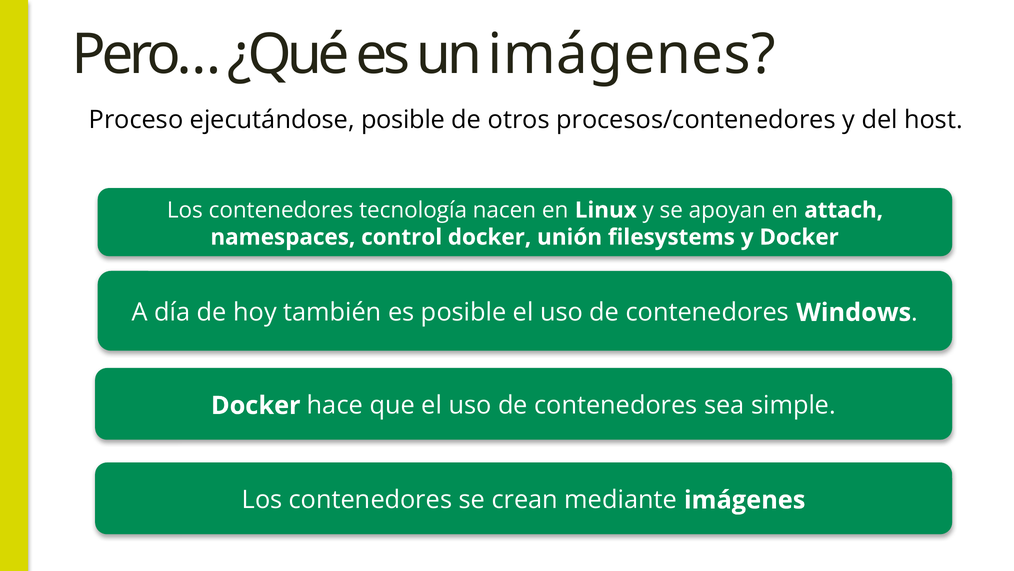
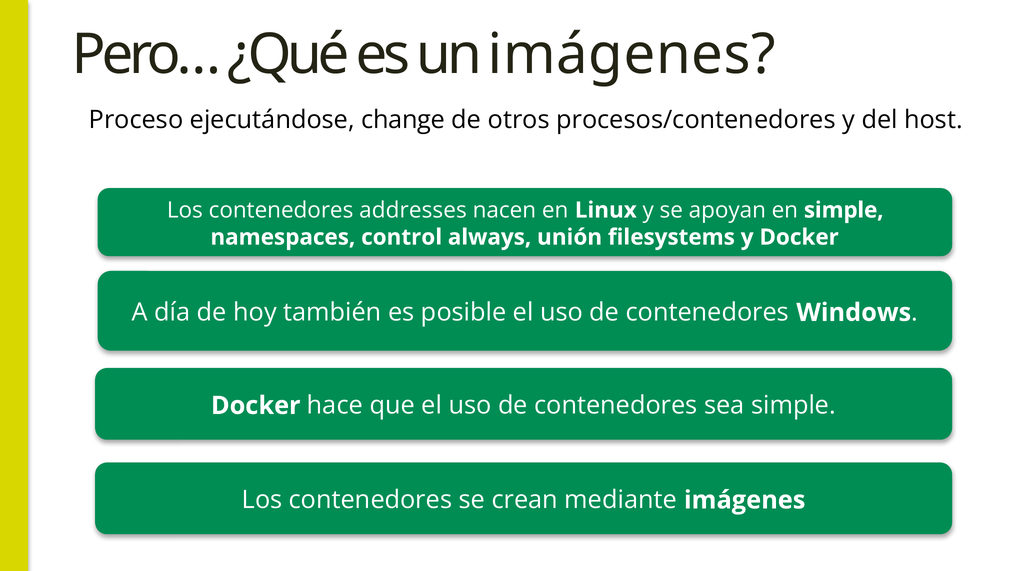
ejecutándose posible: posible -> change
tecnología: tecnología -> addresses
en attach: attach -> simple
control docker: docker -> always
